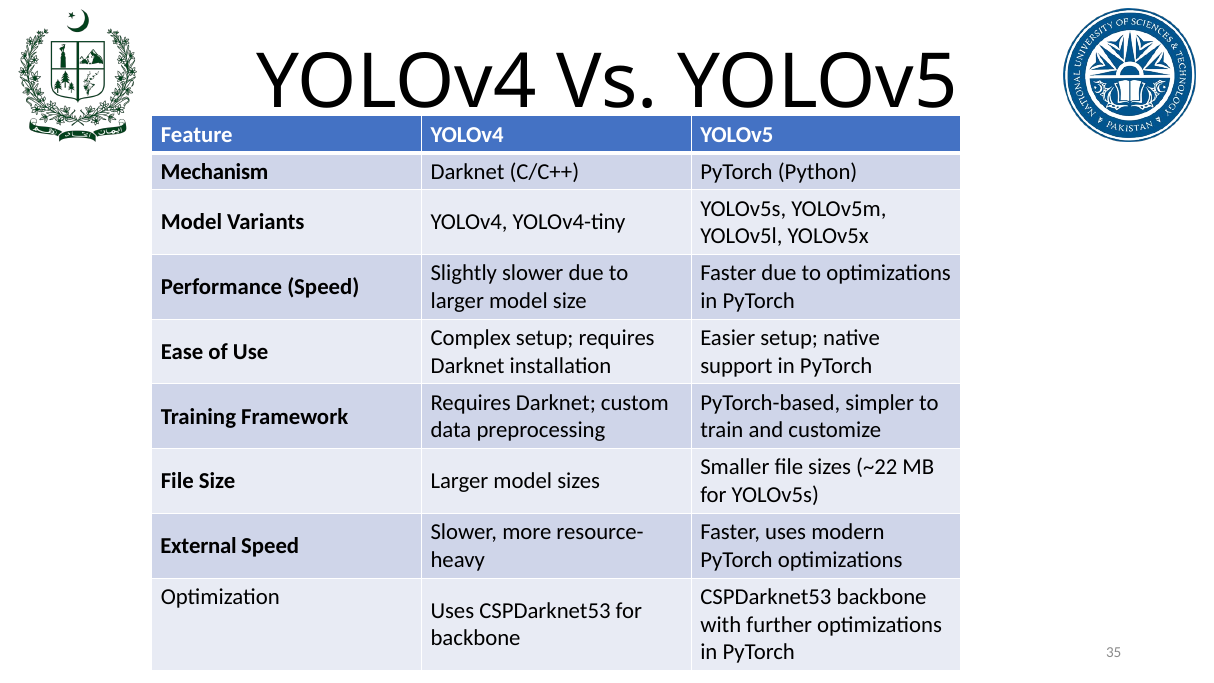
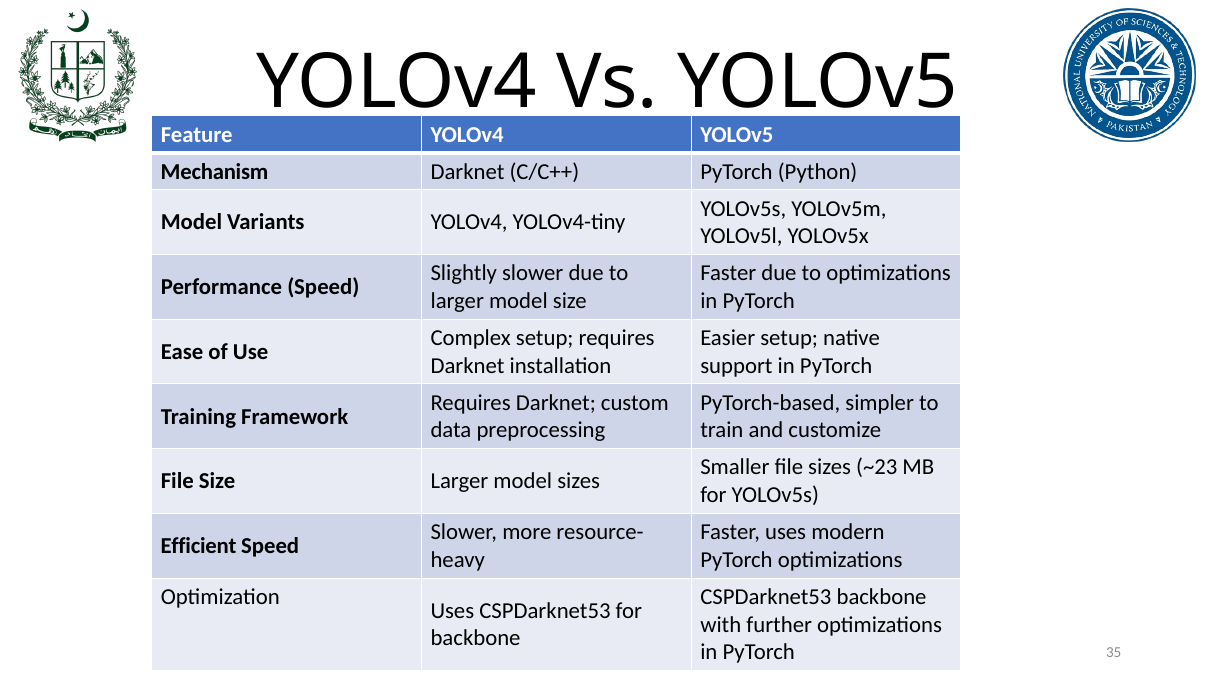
~22: ~22 -> ~23
External: External -> Efficient
